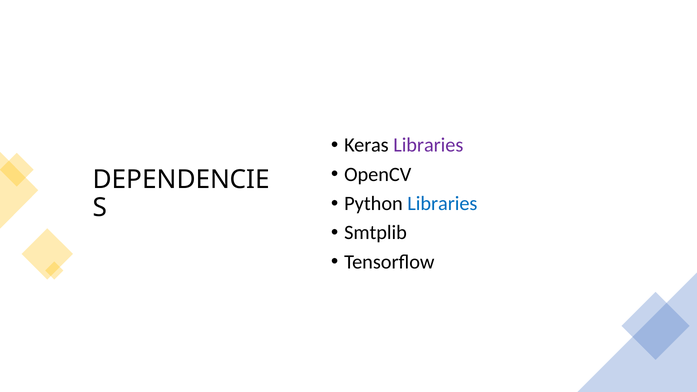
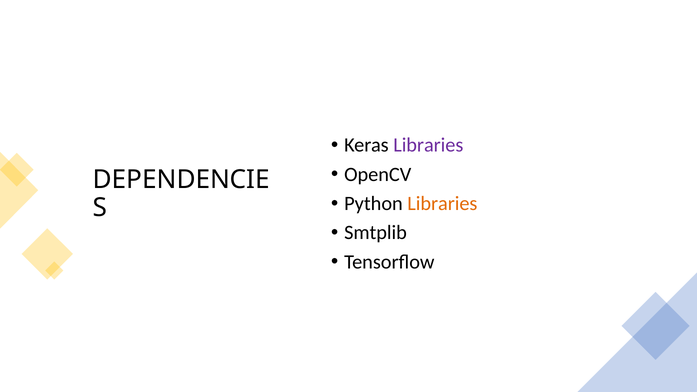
Libraries at (442, 204) colour: blue -> orange
